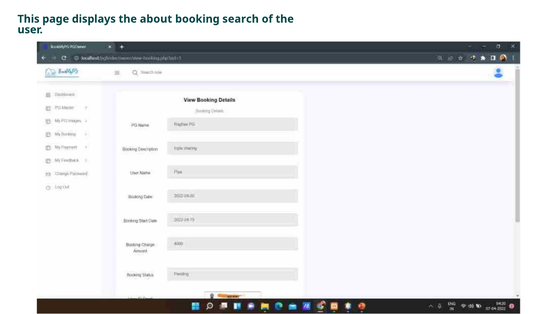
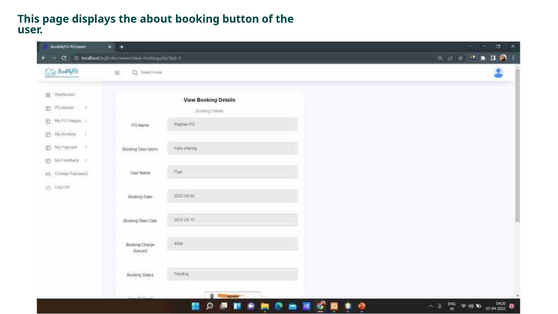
search: search -> button
